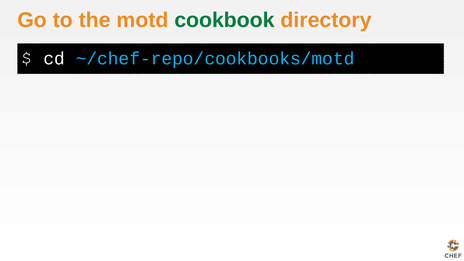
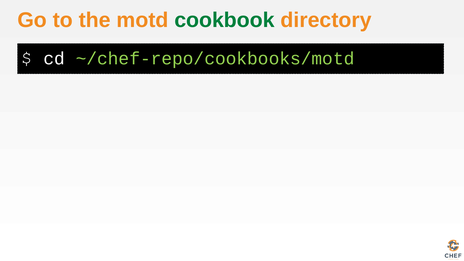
~/chef-repo/cookbooks/motd colour: light blue -> light green
